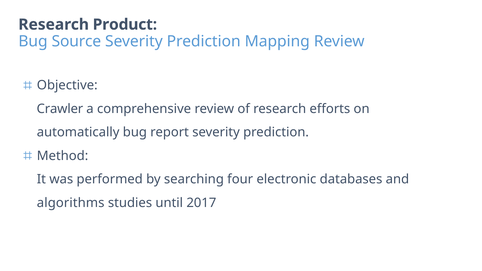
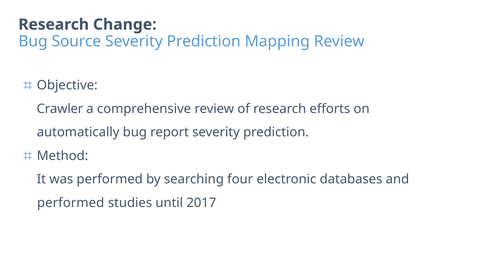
Product: Product -> Change
algorithms at (71, 203): algorithms -> performed
